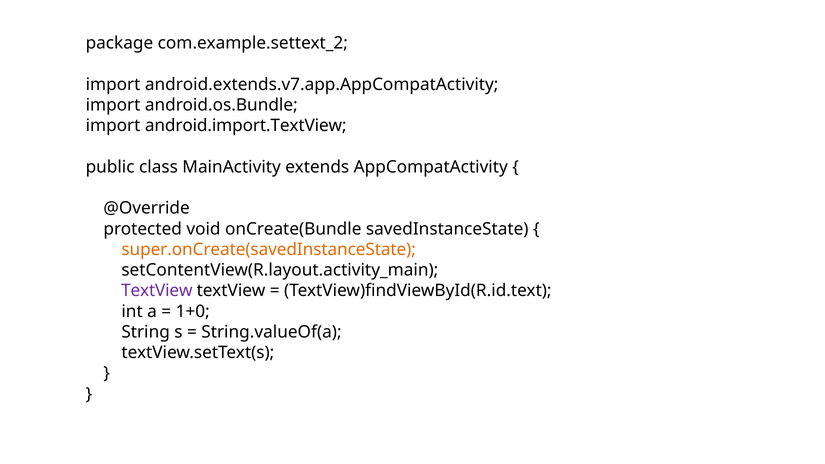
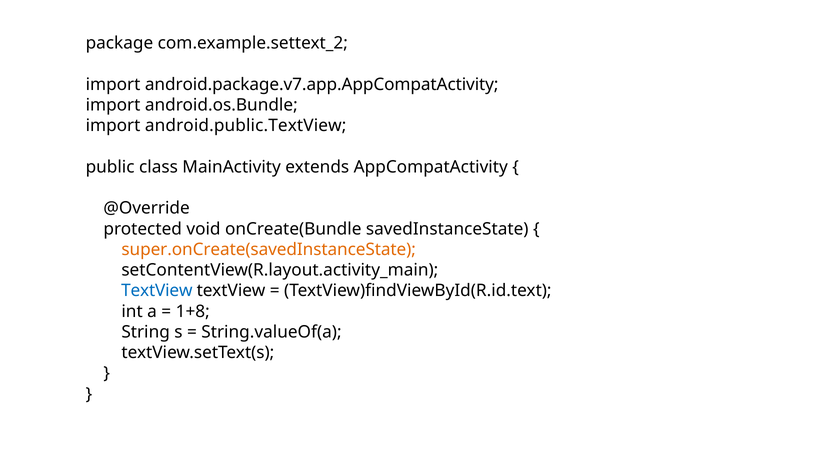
android.extends.v7.app.AppCompatActivity: android.extends.v7.app.AppCompatActivity -> android.package.v7.app.AppCompatActivity
android.import.TextView: android.import.TextView -> android.public.TextView
TextView at (157, 291) colour: purple -> blue
1+0: 1+0 -> 1+8
